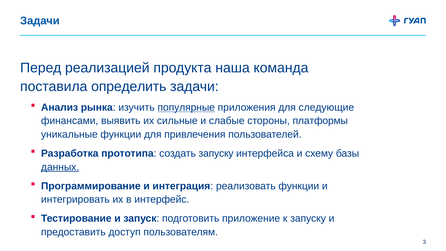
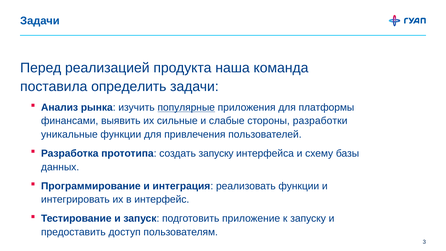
следующие: следующие -> платформы
платформы: платформы -> разработки
данных underline: present -> none
